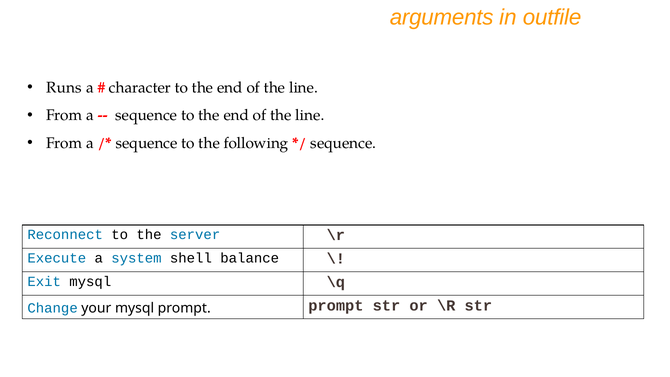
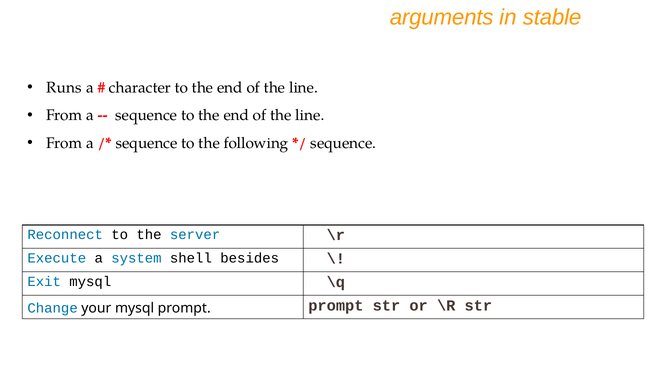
outfile: outfile -> stable
balance: balance -> besides
